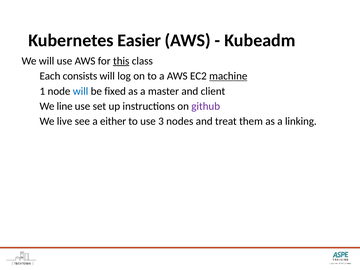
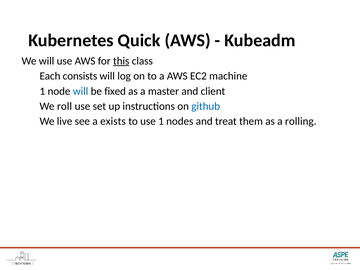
Easier: Easier -> Quick
machine underline: present -> none
line: line -> roll
github colour: purple -> blue
either: either -> exists
3: 3 -> 1
linking: linking -> rolling
